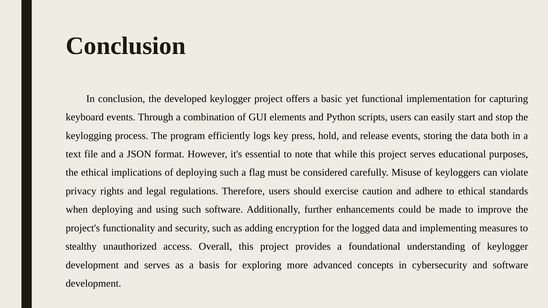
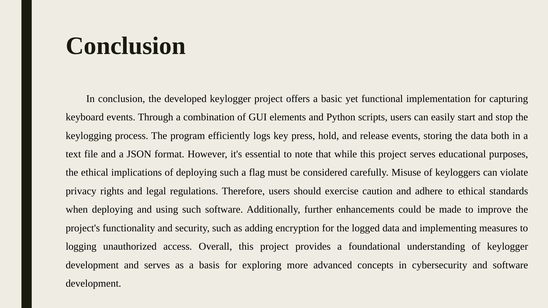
stealthy: stealthy -> logging
